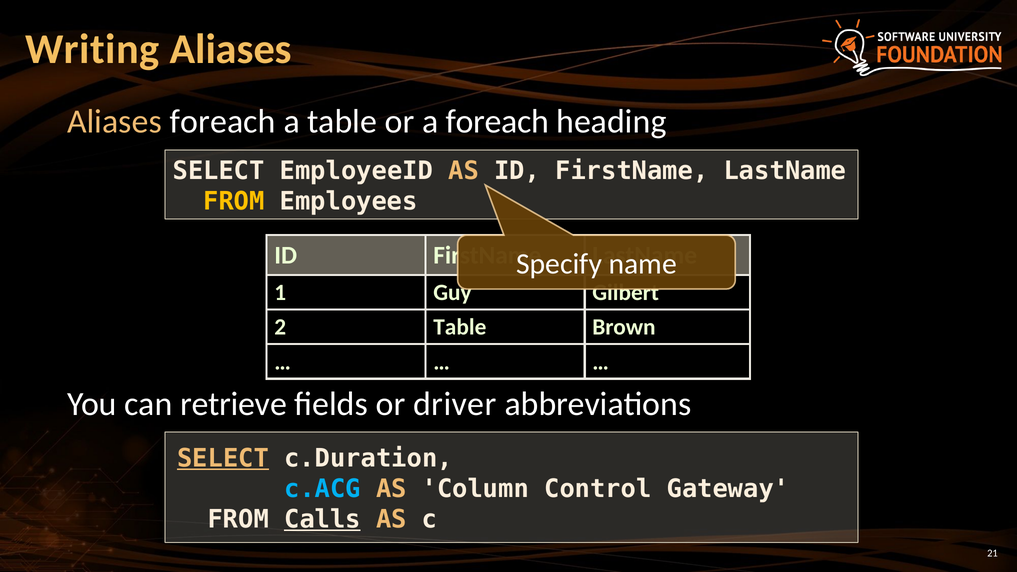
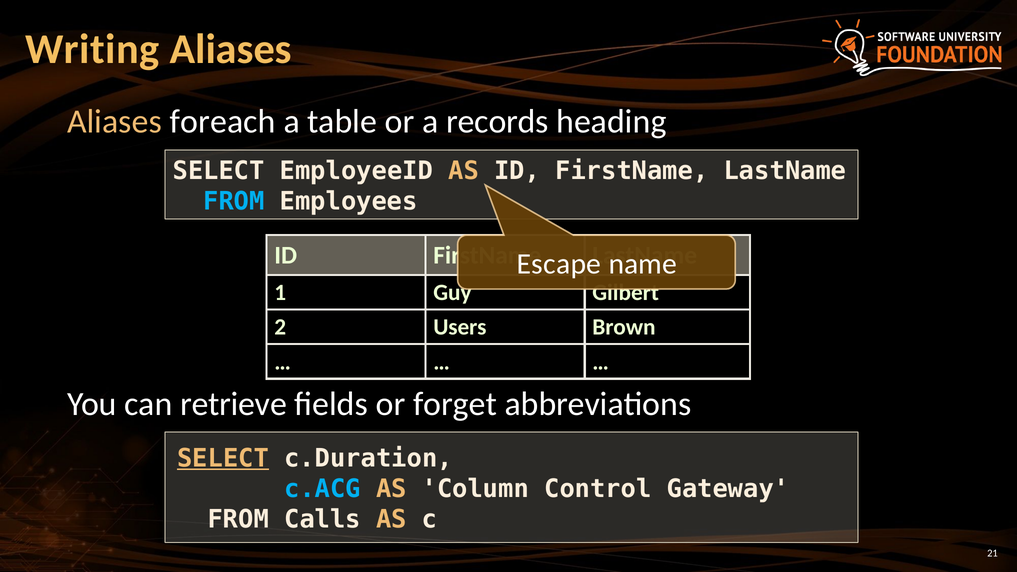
a foreach: foreach -> records
FROM at (234, 201) colour: yellow -> light blue
Specify: Specify -> Escape
2 Table: Table -> Users
driver: driver -> forget
Calls underline: present -> none
